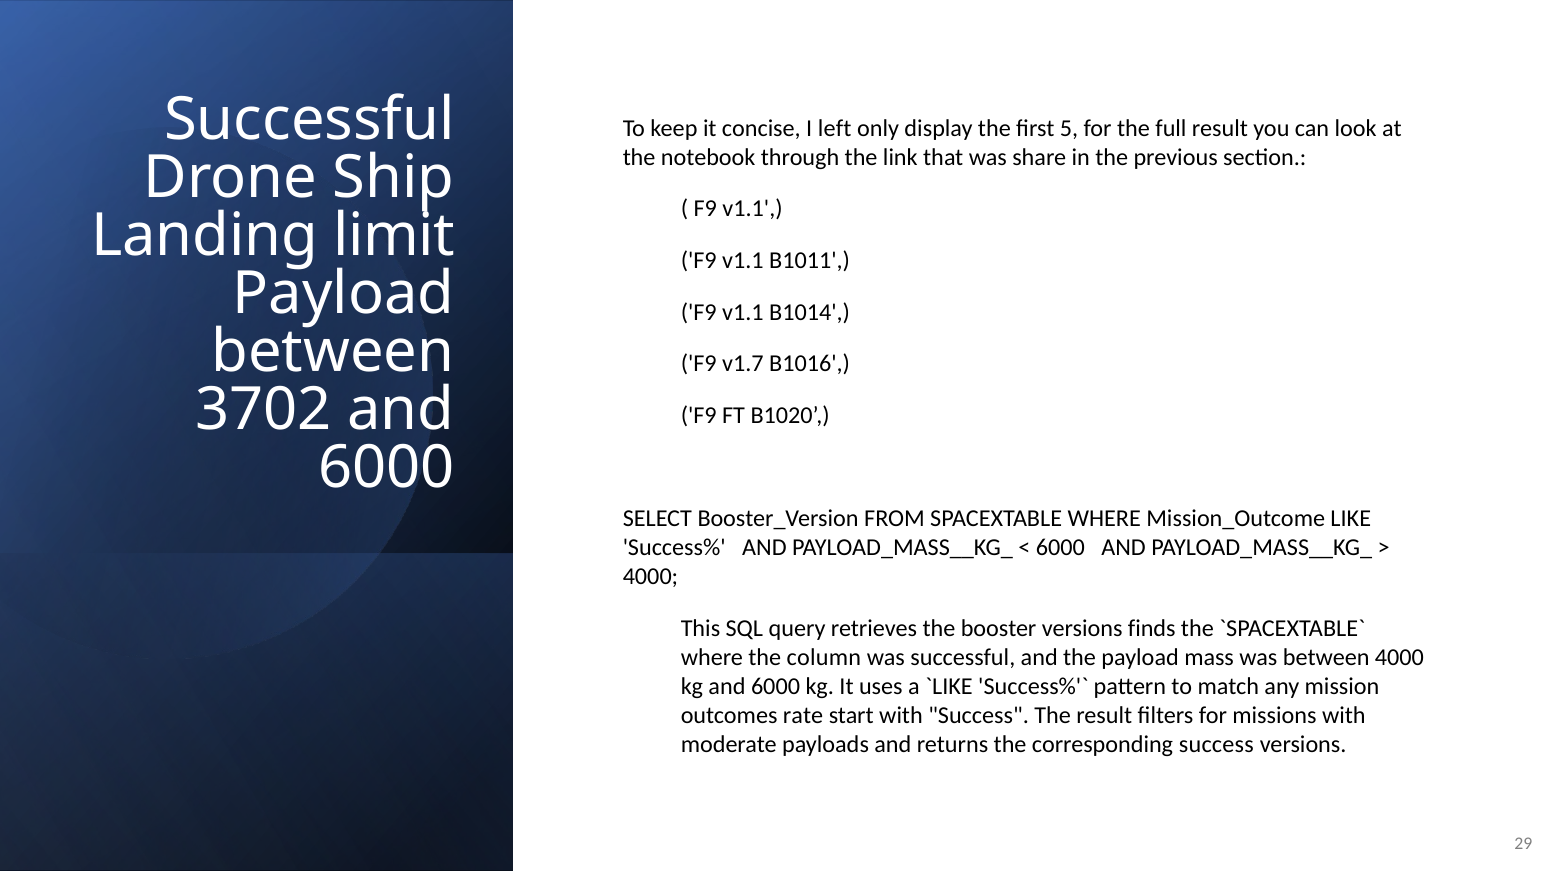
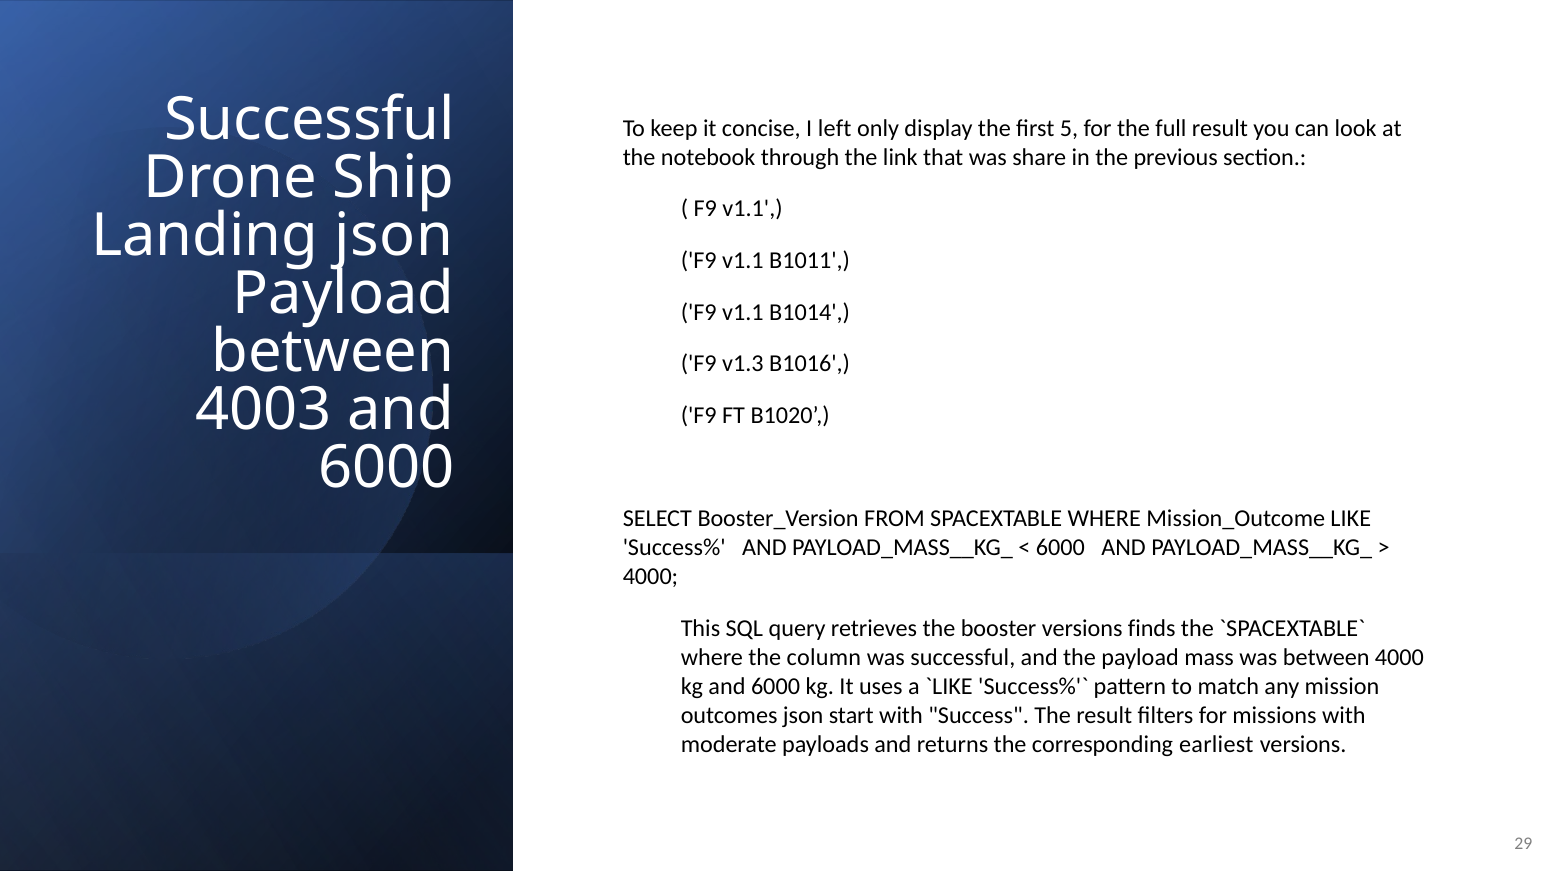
Landing limit: limit -> json
v1.7: v1.7 -> v1.3
3702: 3702 -> 4003
outcomes rate: rate -> json
corresponding success: success -> earliest
